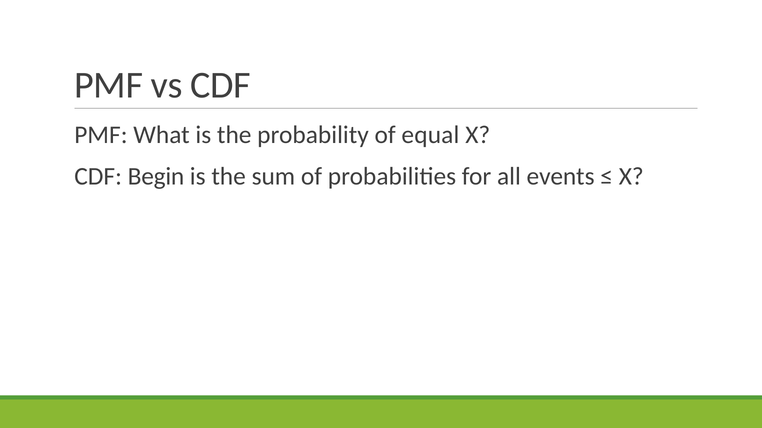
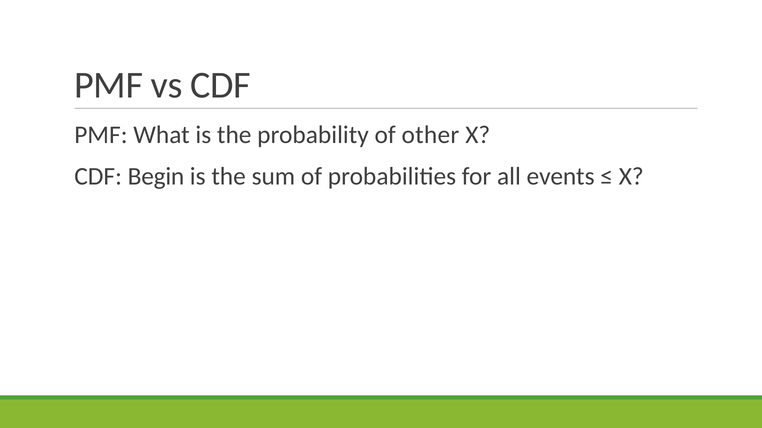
equal: equal -> other
